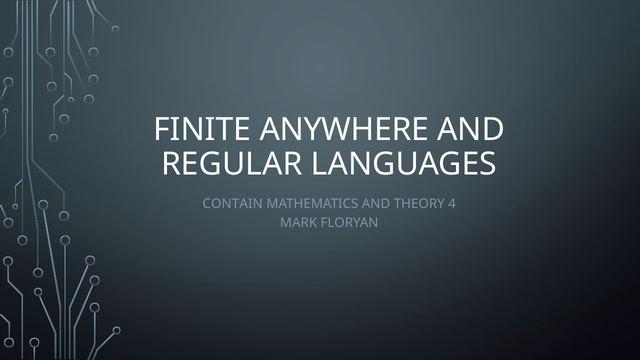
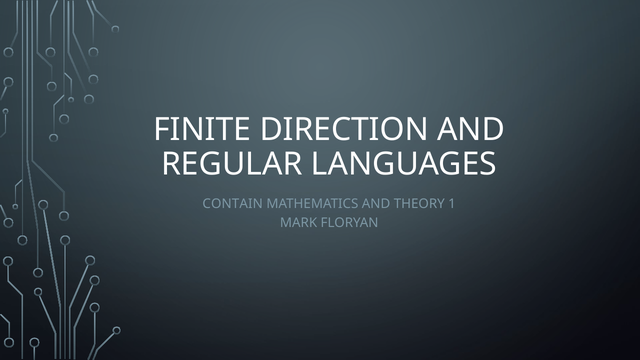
ANYWHERE: ANYWHERE -> DIRECTION
4: 4 -> 1
